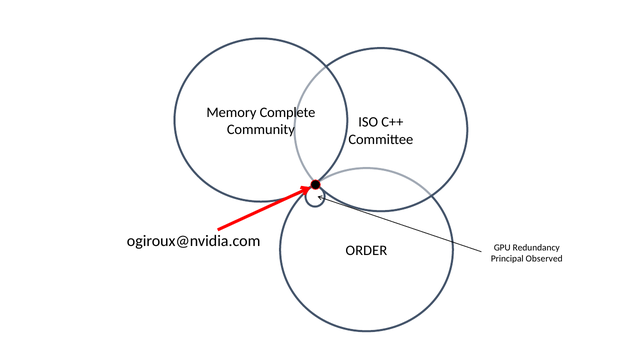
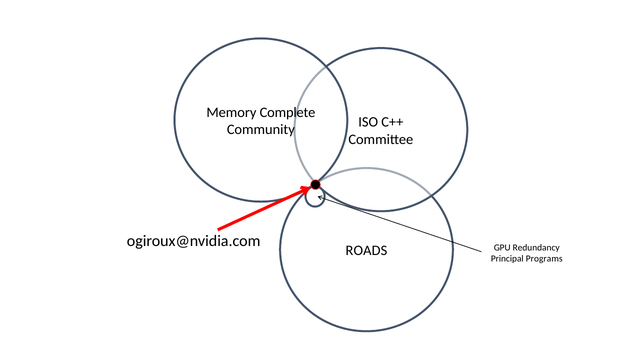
ORDER: ORDER -> ROADS
Observed: Observed -> Programs
